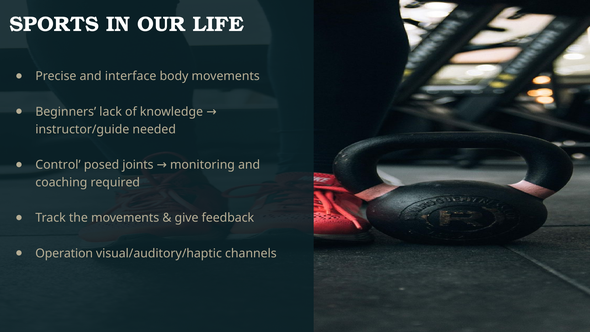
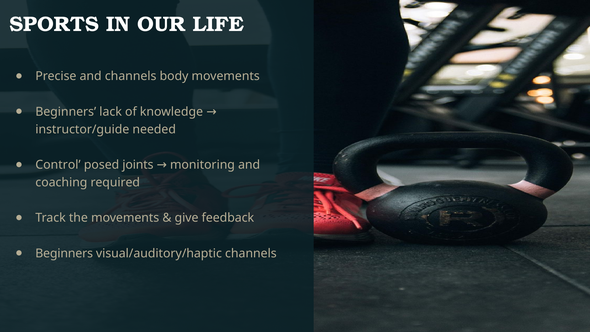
and interface: interface -> channels
Operation at (64, 253): Operation -> Beginners
